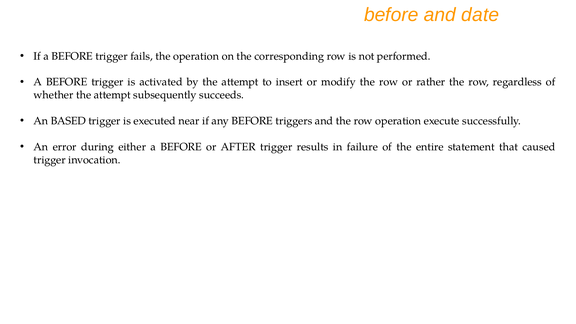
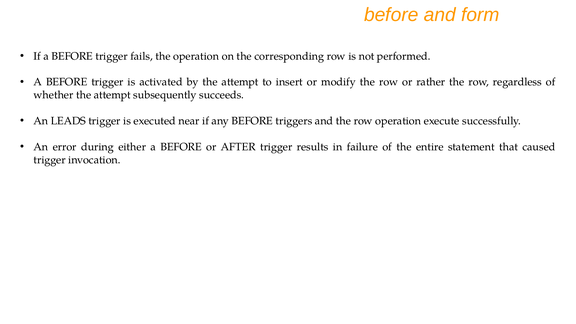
date: date -> form
BASED: BASED -> LEADS
